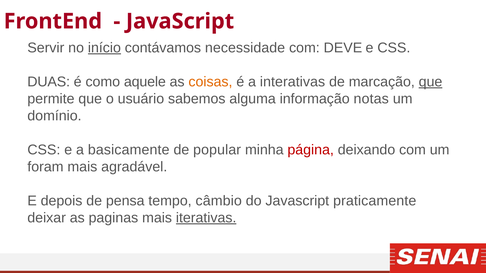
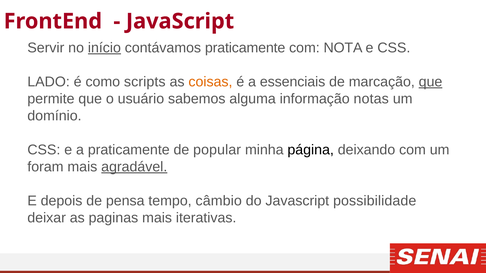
contávamos necessidade: necessidade -> praticamente
DEVE: DEVE -> NOTA
DUAS: DUAS -> LADO
aquele: aquele -> scripts
interativas: interativas -> essenciais
a basicamente: basicamente -> praticamente
página colour: red -> black
agradável underline: none -> present
praticamente: praticamente -> possibilidade
iterativas underline: present -> none
